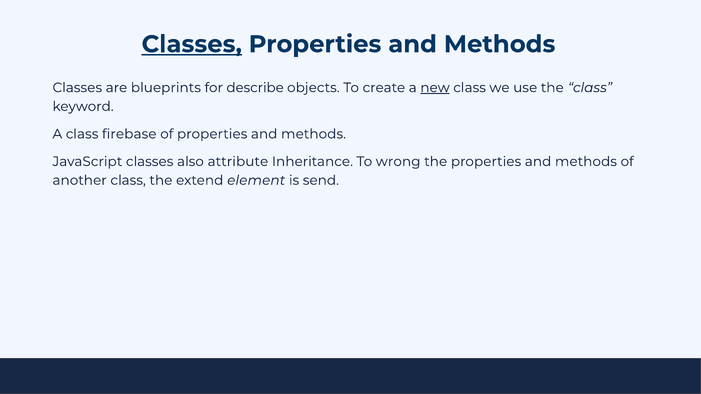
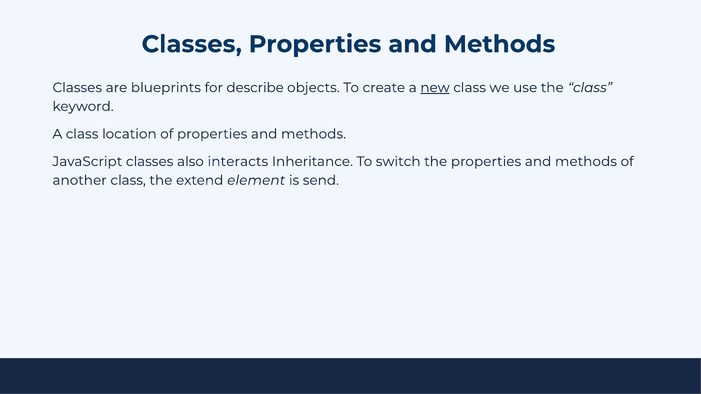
Classes at (192, 44) underline: present -> none
firebase: firebase -> location
attribute: attribute -> interacts
wrong: wrong -> switch
